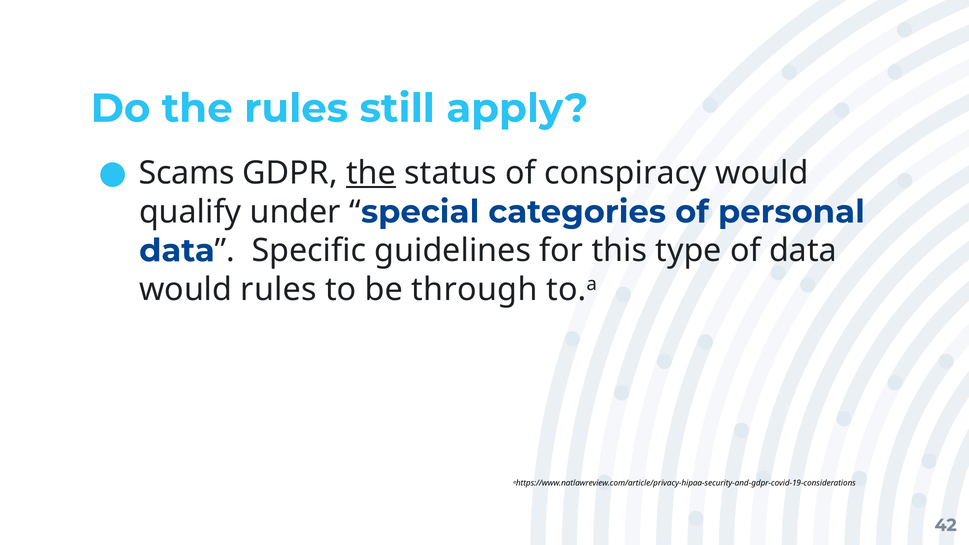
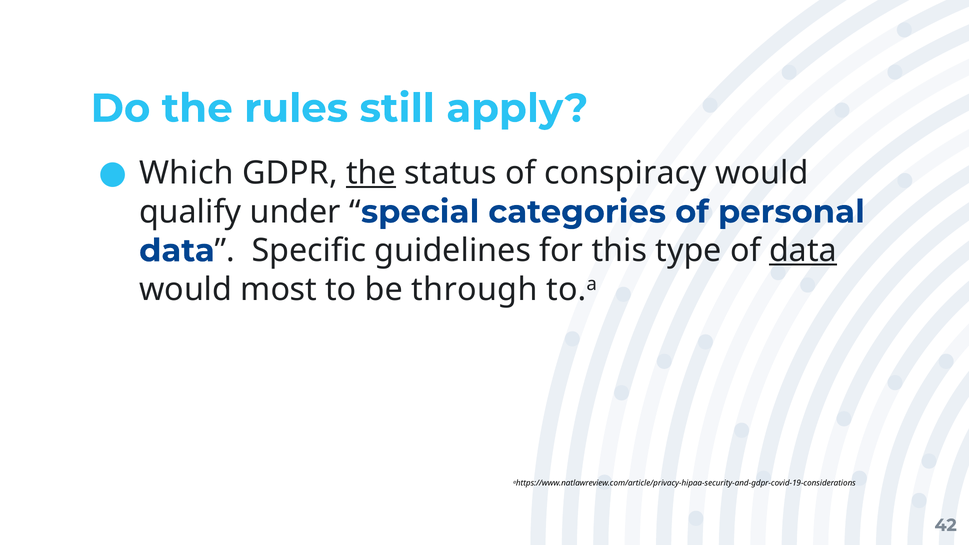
Scams: Scams -> Which
data at (803, 251) underline: none -> present
would rules: rules -> most
